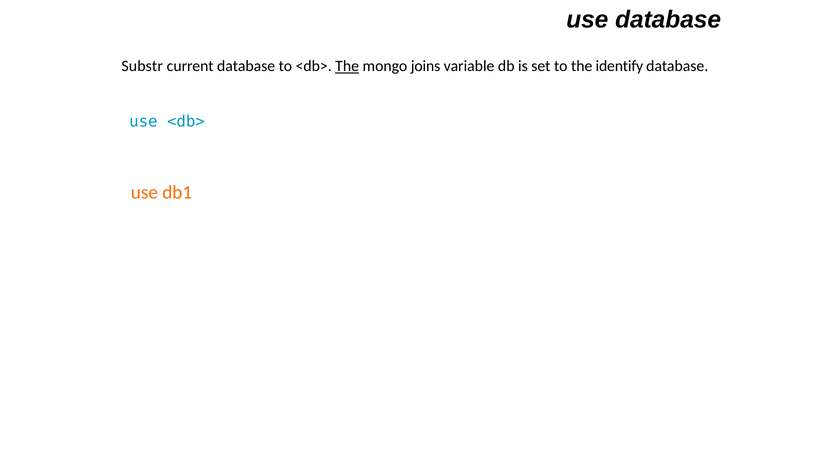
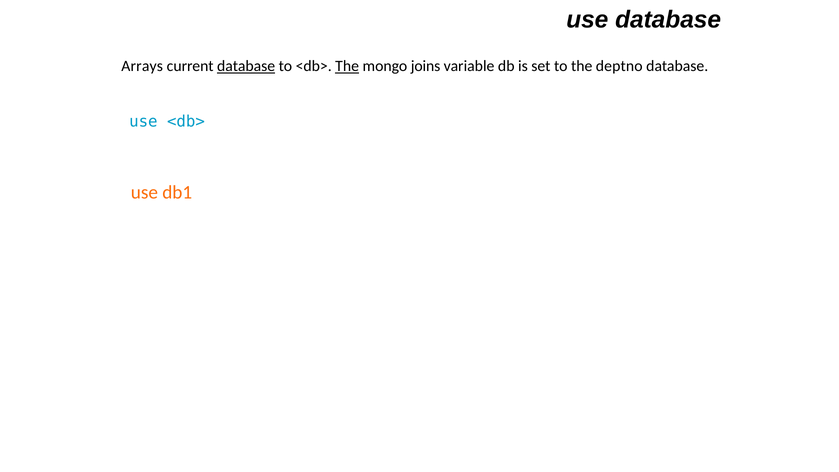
Substr: Substr -> Arrays
database at (246, 66) underline: none -> present
identify: identify -> deptno
